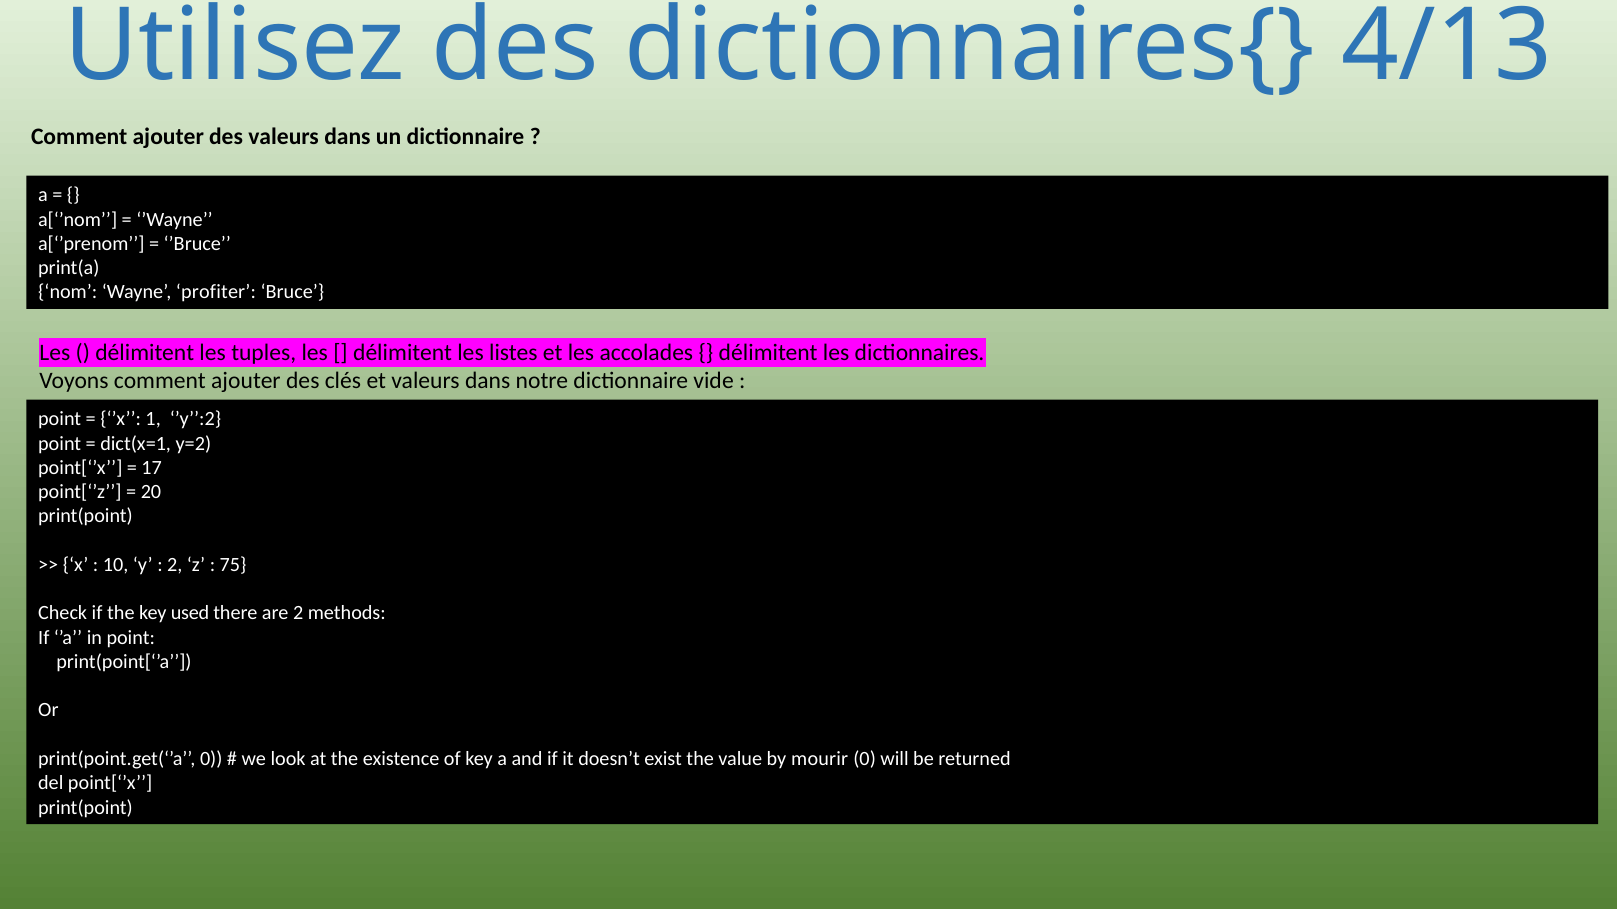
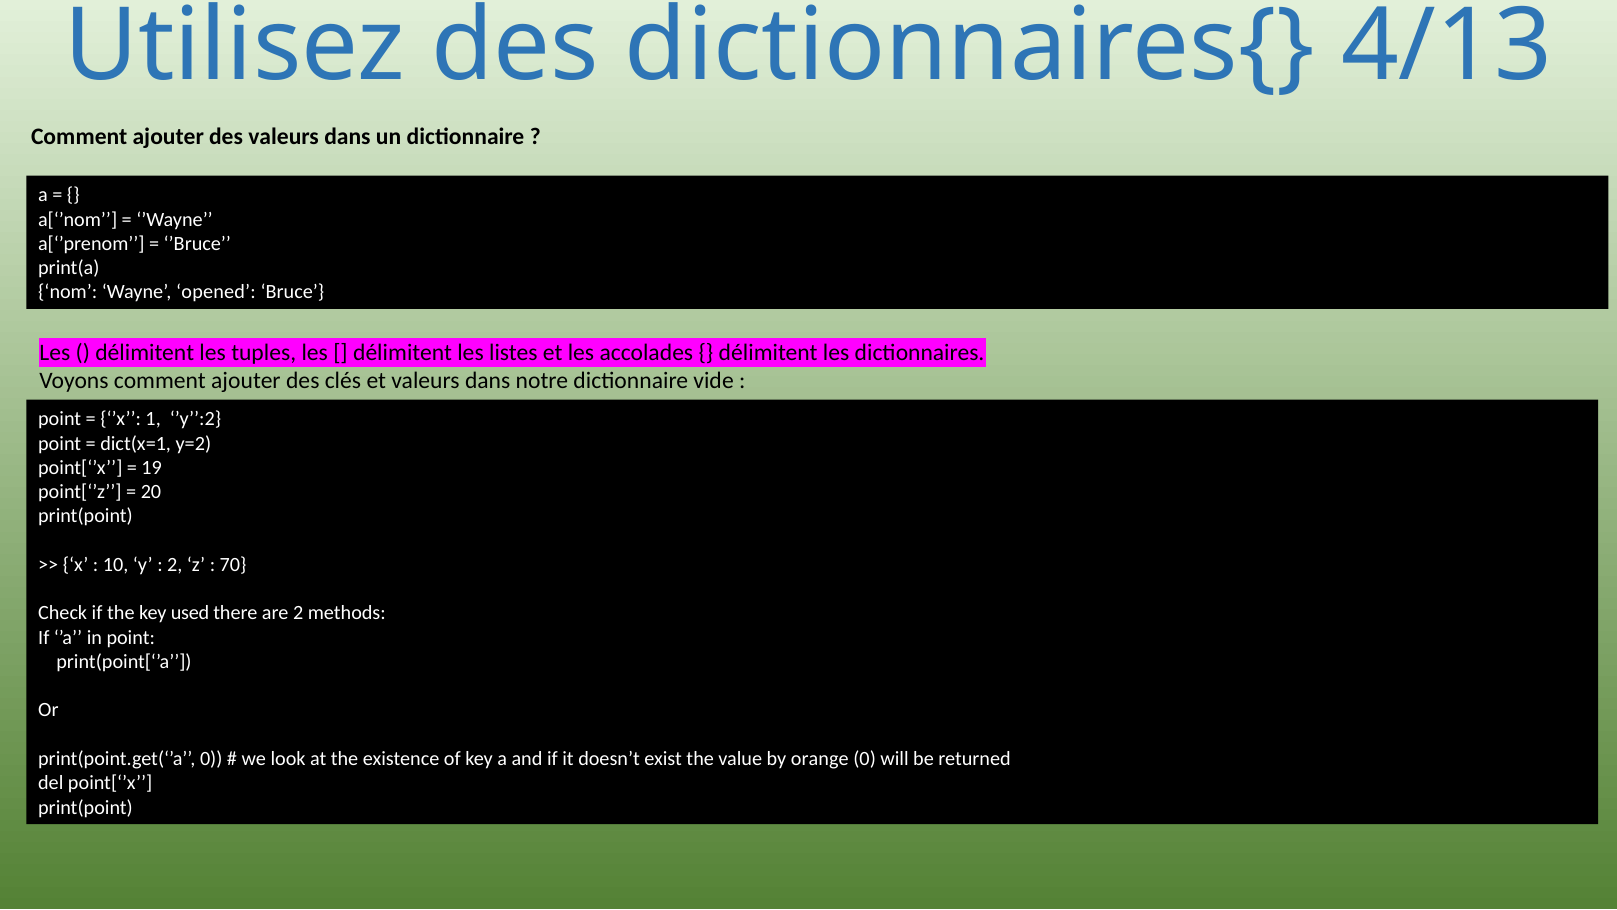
profiter: profiter -> opened
17: 17 -> 19
75: 75 -> 70
mourir: mourir -> orange
